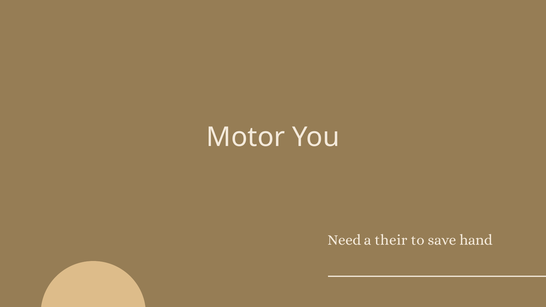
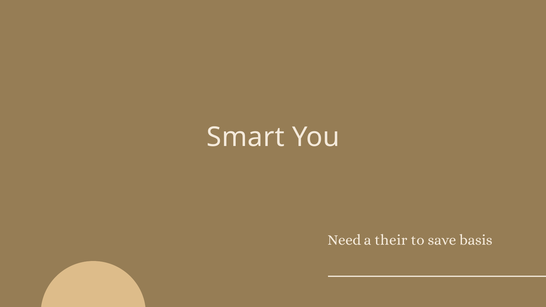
Motor: Motor -> Smart
hand: hand -> basis
